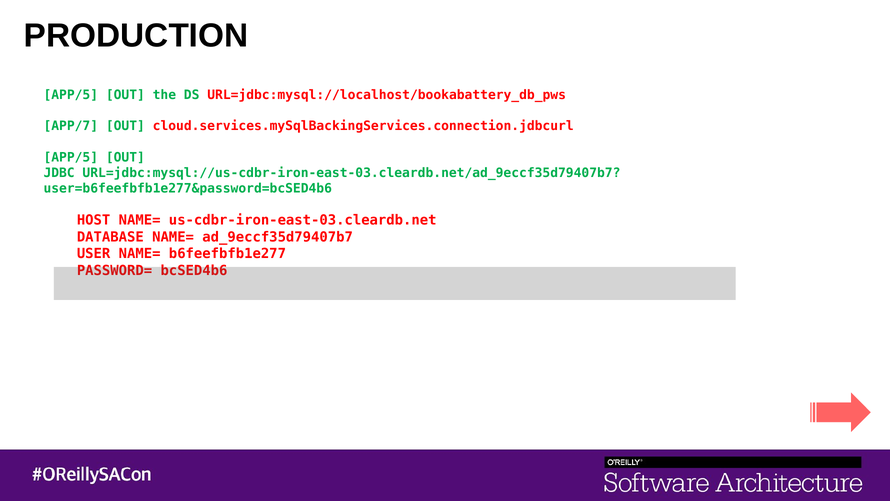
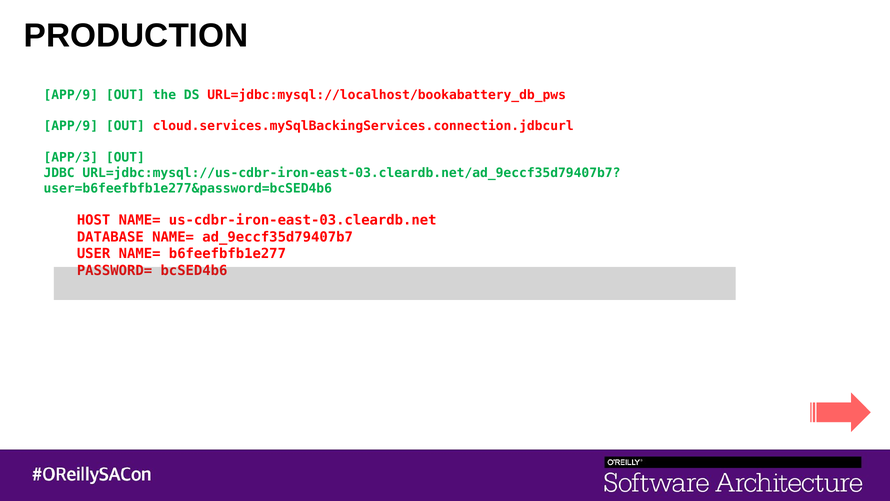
APP/5 at (71, 95): APP/5 -> APP/9
APP/7 at (71, 126): APP/7 -> APP/9
APP/5 at (71, 157): APP/5 -> APP/3
